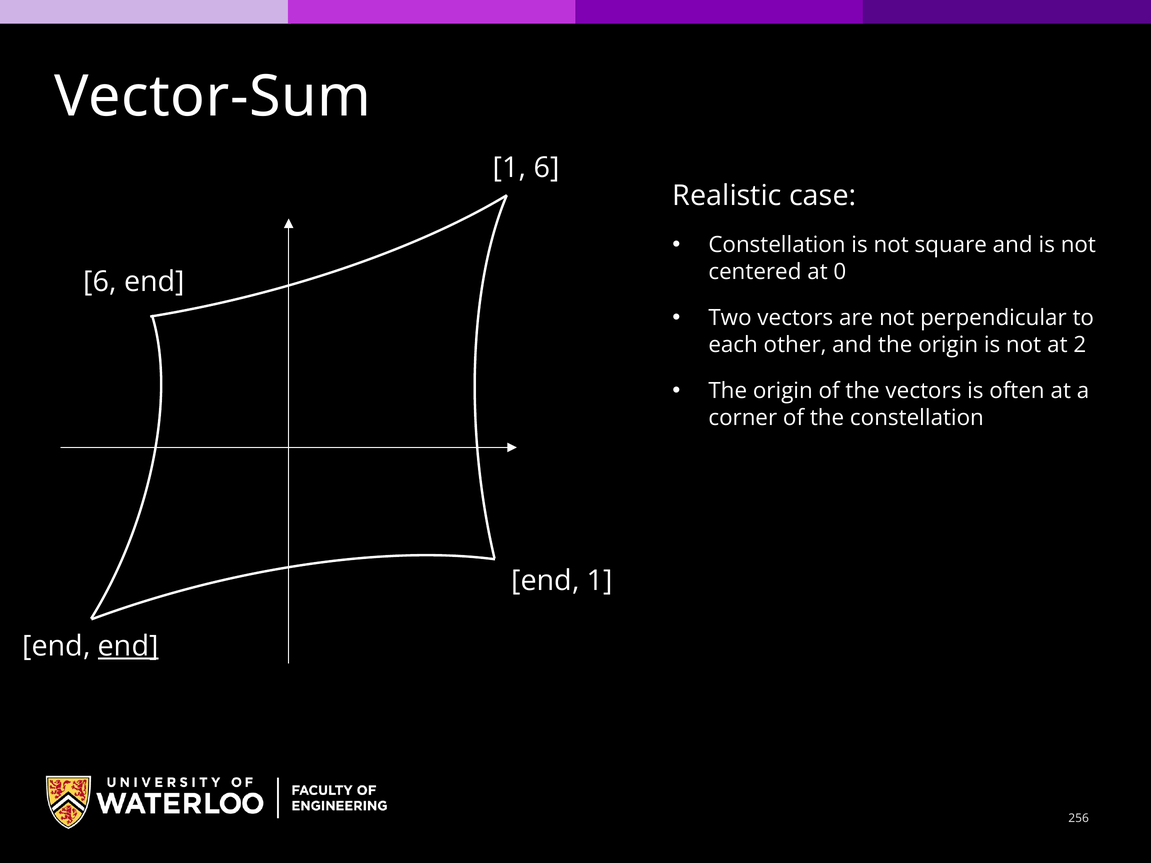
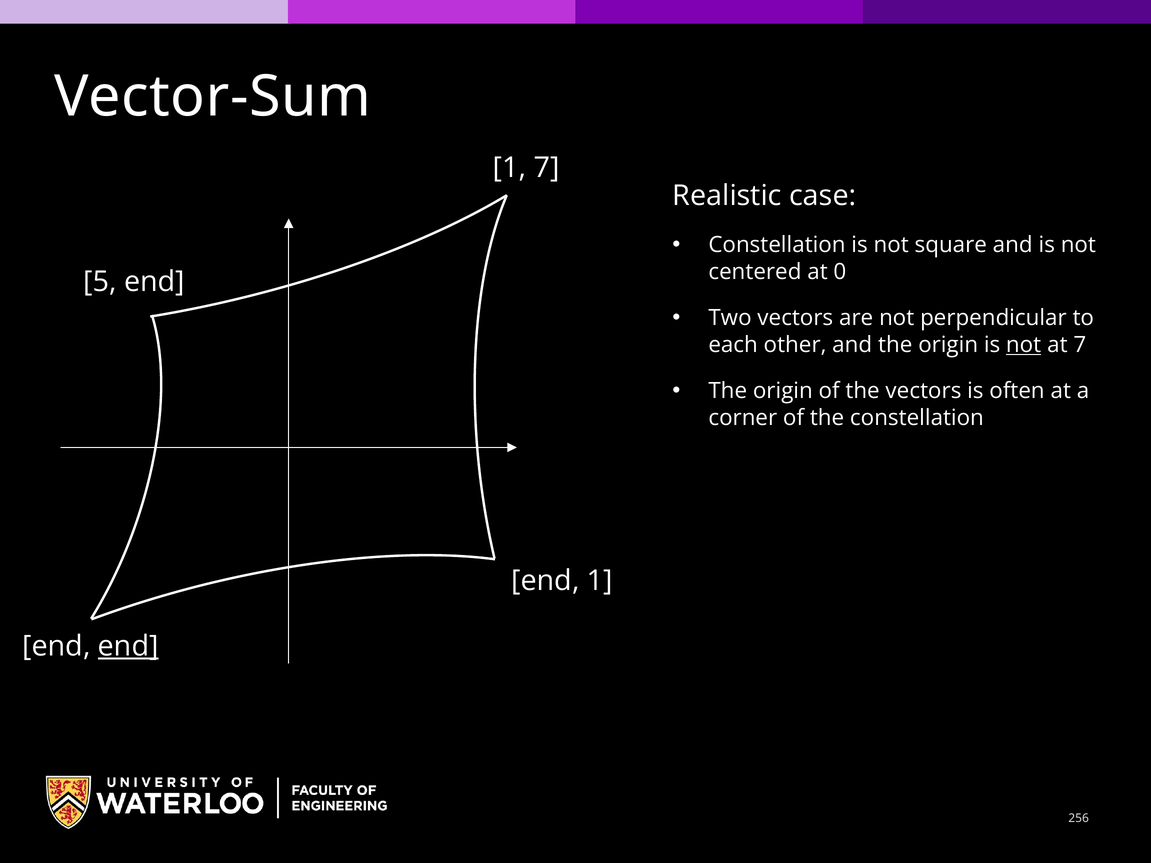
6 at (546, 168): 6 -> 7
6 at (100, 282): 6 -> 5
not at (1024, 345) underline: none -> present
at 2: 2 -> 7
